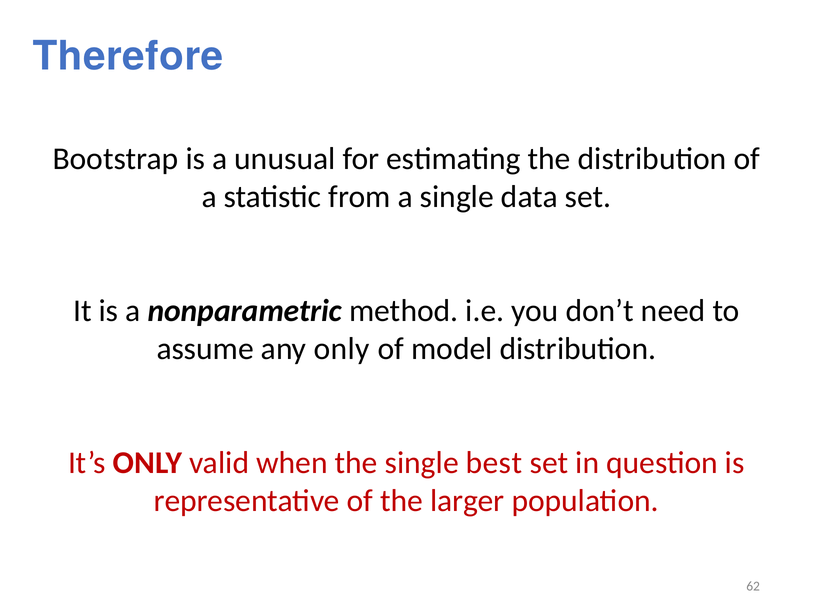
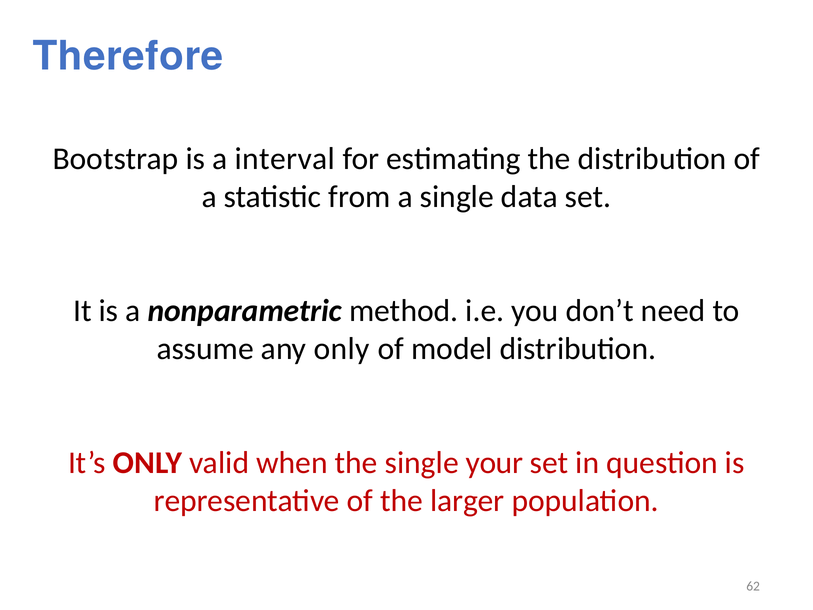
unusual: unusual -> interval
best: best -> your
